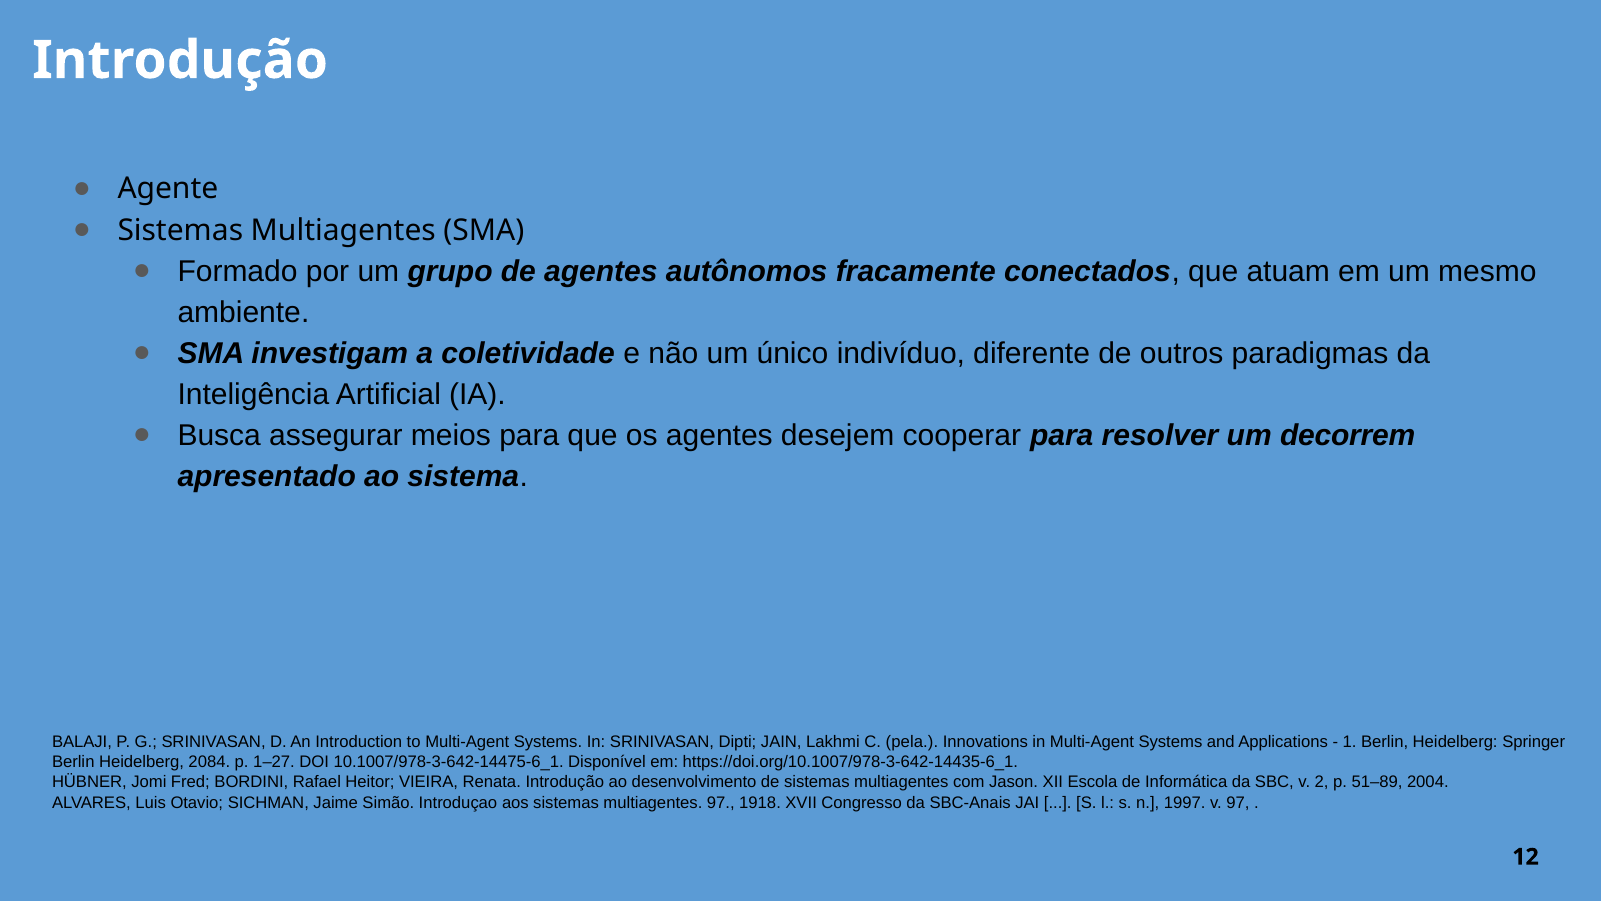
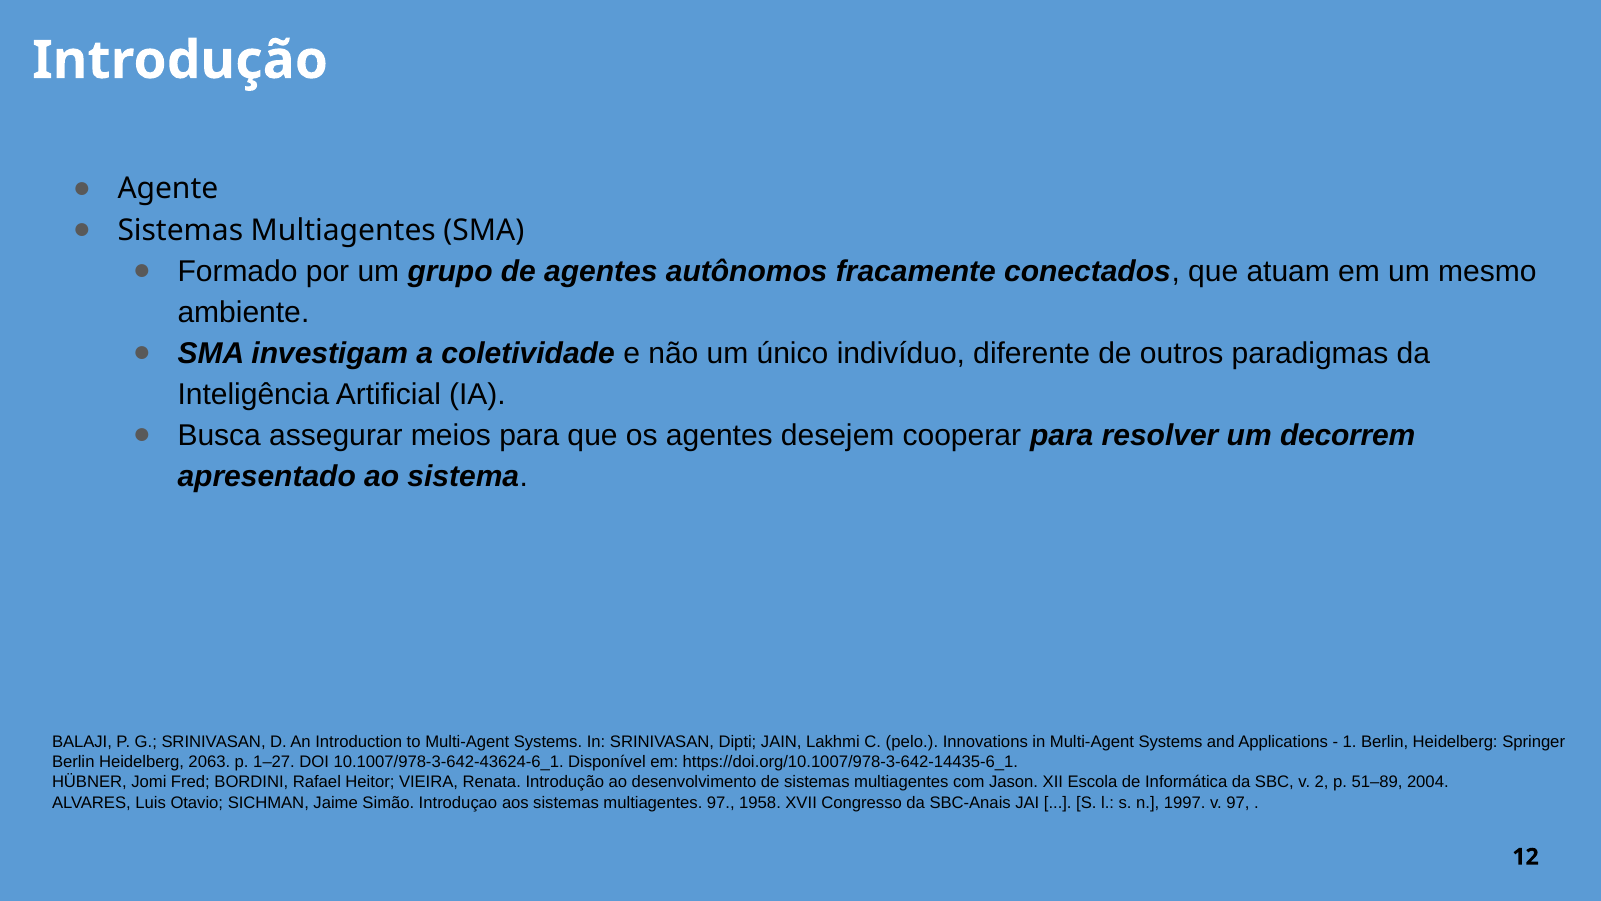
pela: pela -> pelo
2084: 2084 -> 2063
10.1007/978-3-642-14475-6_1: 10.1007/978-3-642-14475-6_1 -> 10.1007/978-3-642-43624-6_1
1918: 1918 -> 1958
